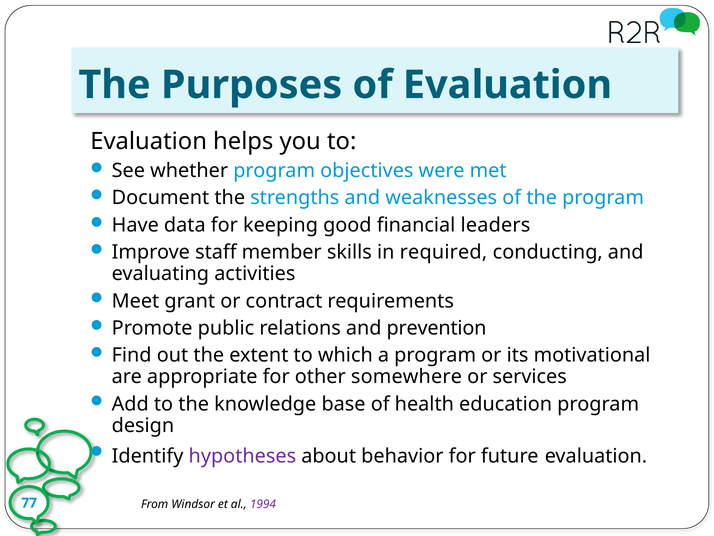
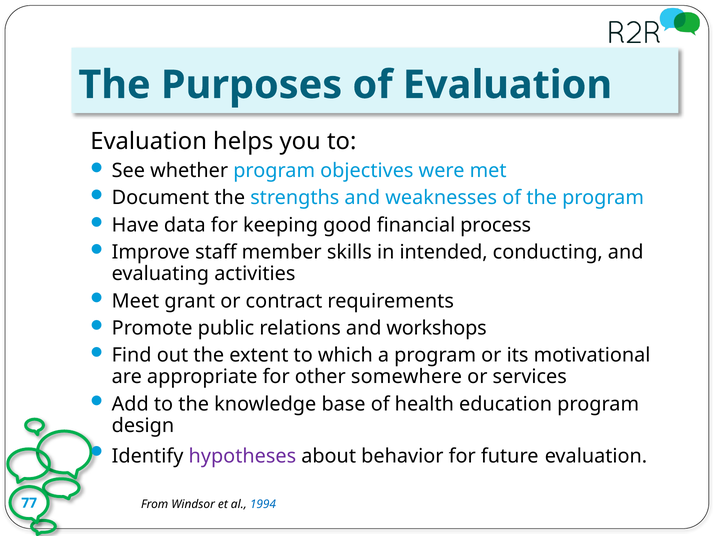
leaders: leaders -> process
required: required -> intended
prevention: prevention -> workshops
1994 colour: purple -> blue
